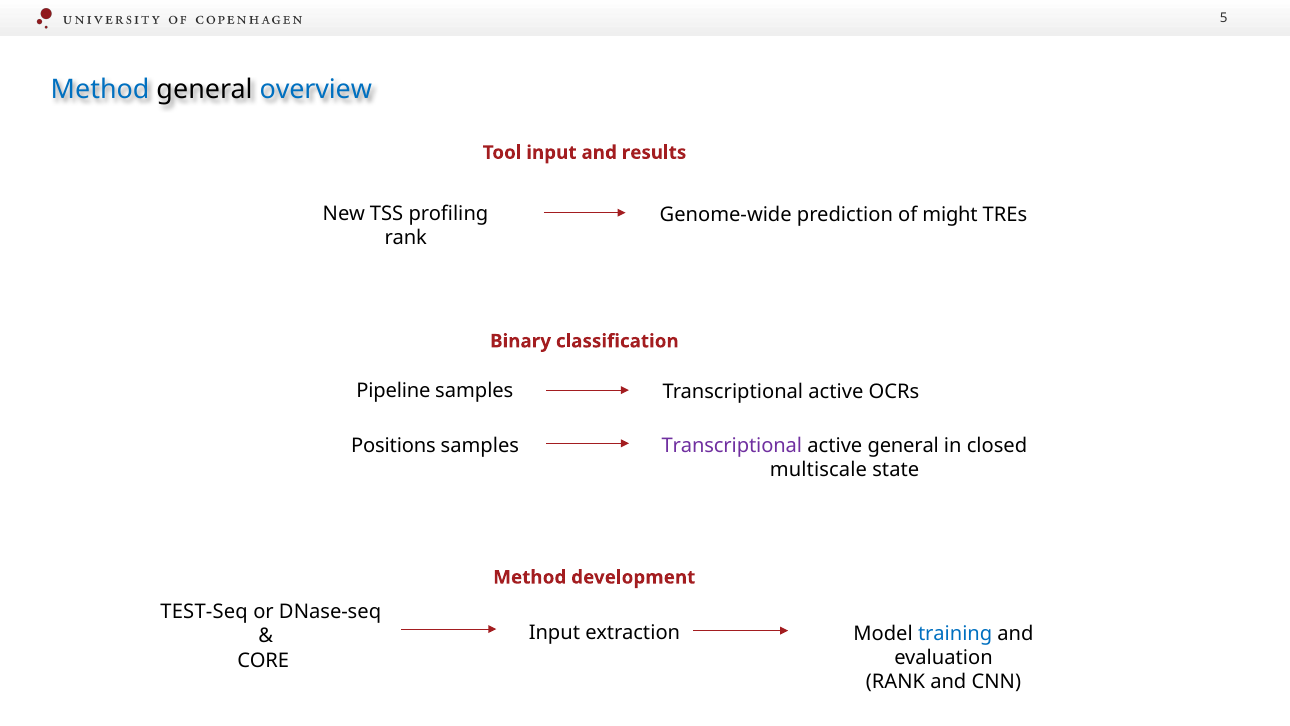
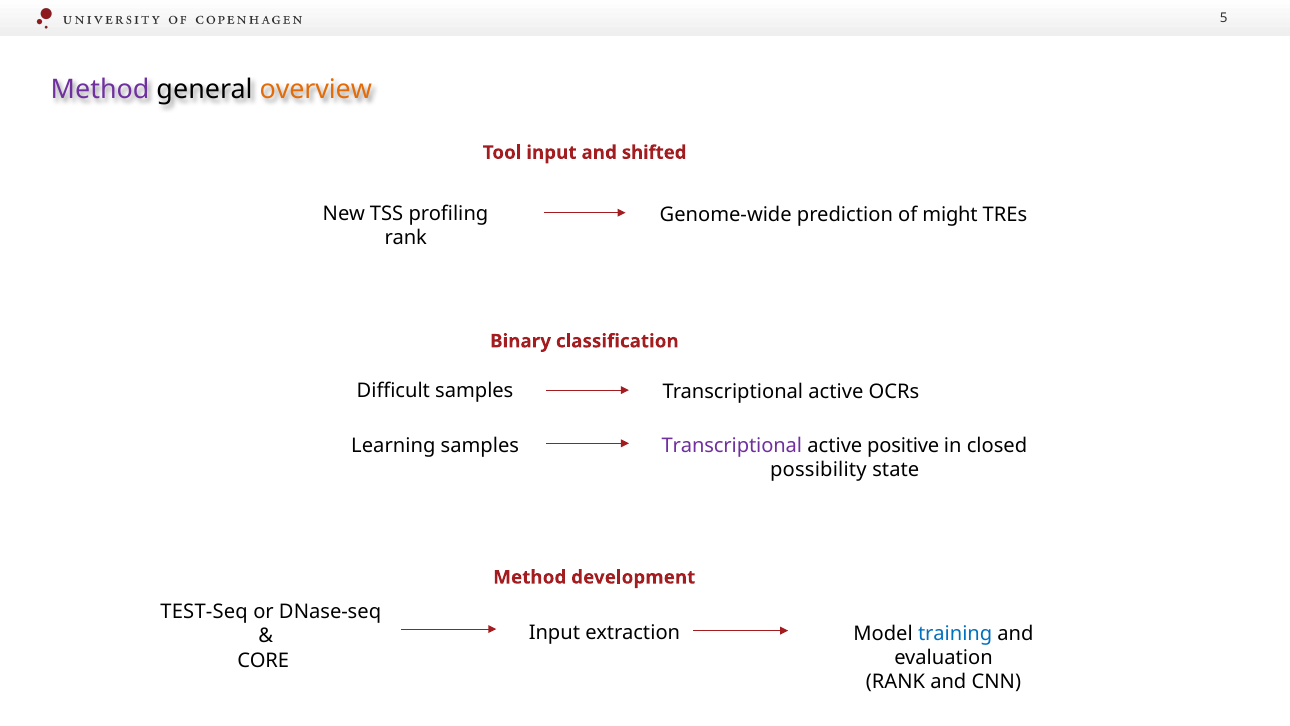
Method at (100, 89) colour: blue -> purple
overview colour: blue -> orange
results: results -> shifted
Pipeline: Pipeline -> Difficult
active general: general -> positive
Positions: Positions -> Learning
multiscale: multiscale -> possibility
